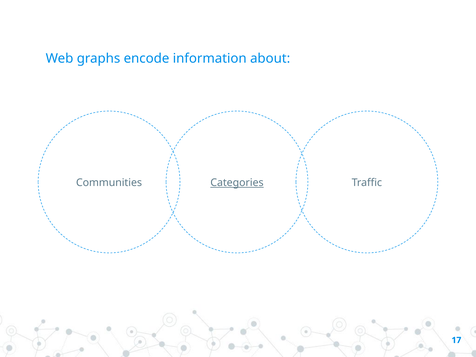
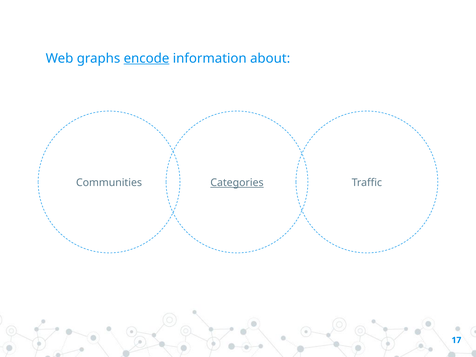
encode underline: none -> present
